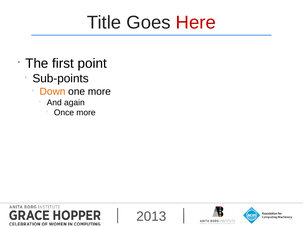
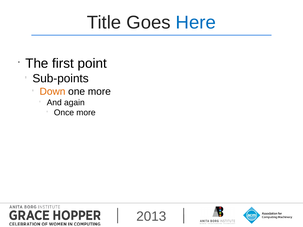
Here colour: red -> blue
